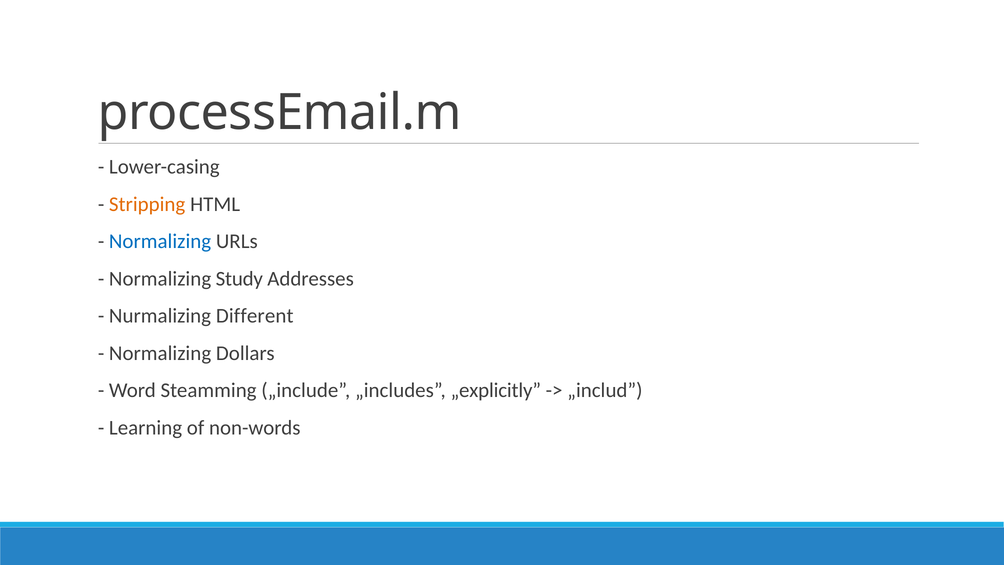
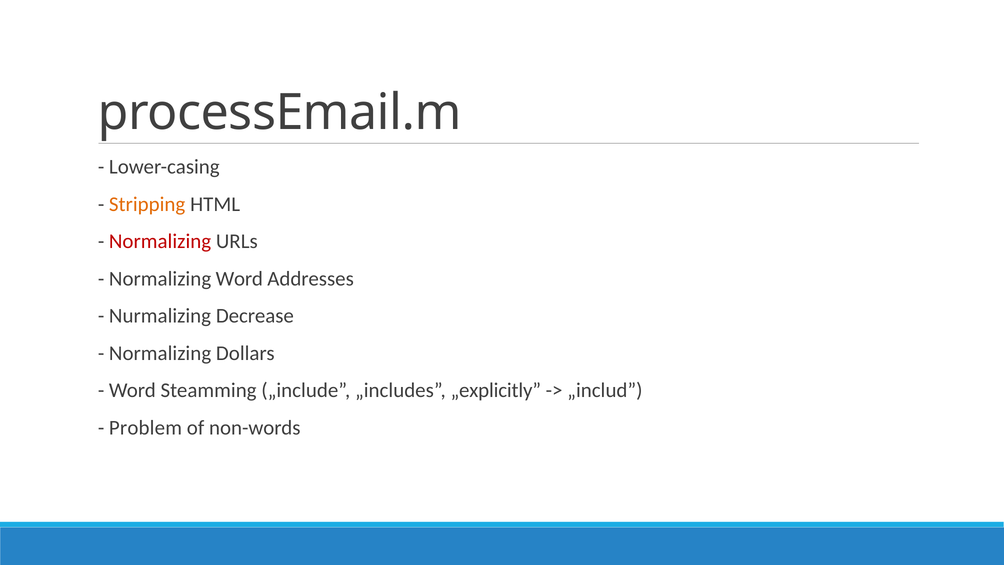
Normalizing at (160, 241) colour: blue -> red
Normalizing Study: Study -> Word
Different: Different -> Decrease
Learning: Learning -> Problem
